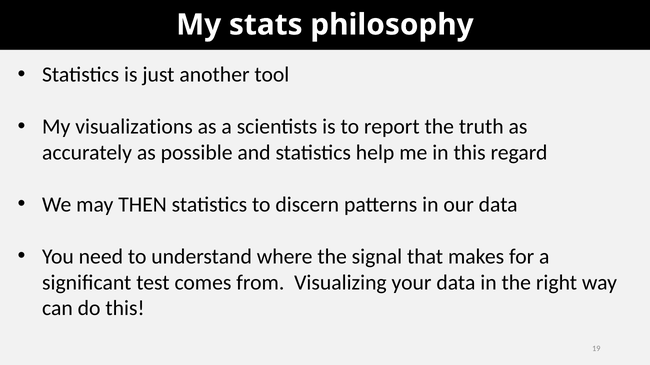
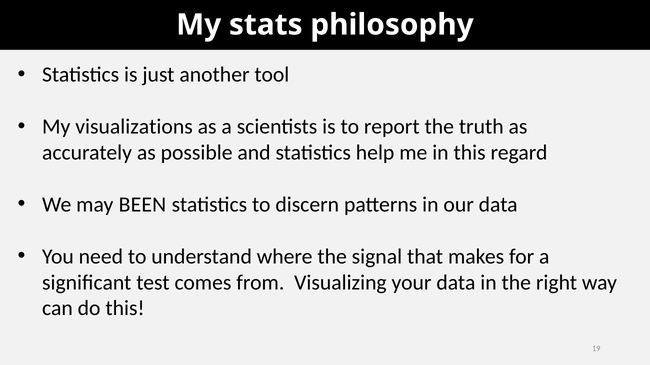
THEN: THEN -> BEEN
